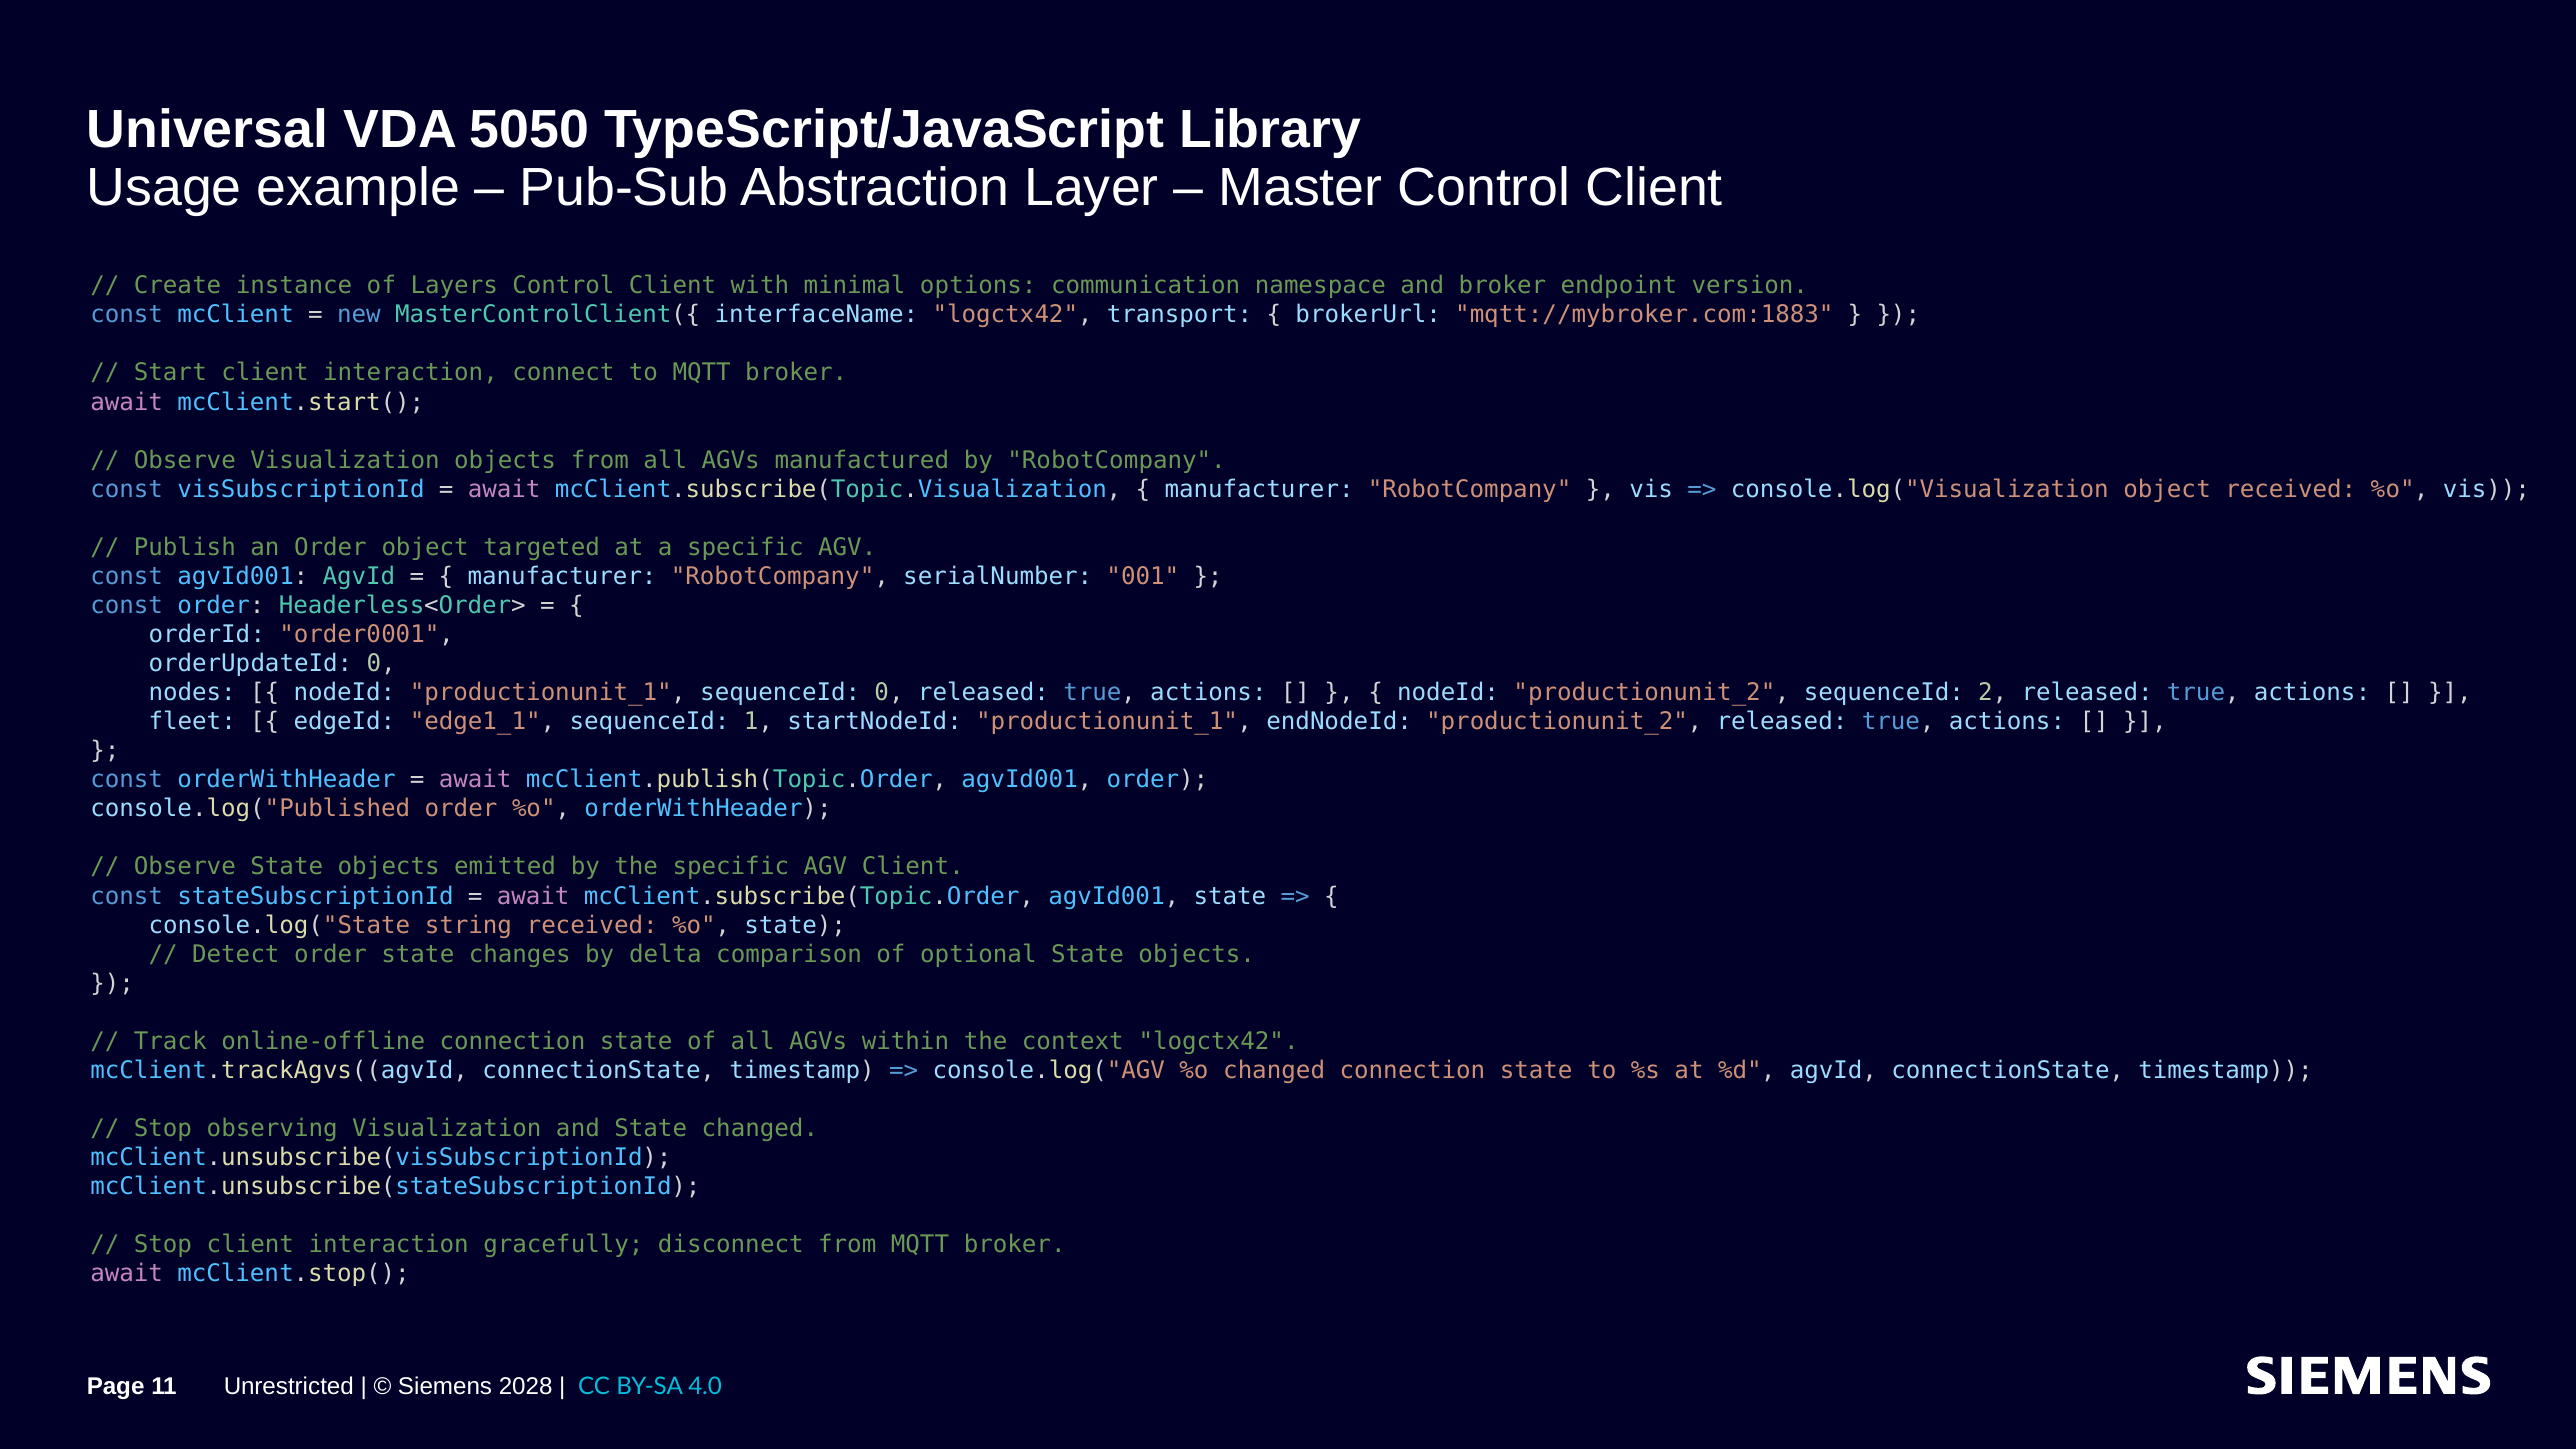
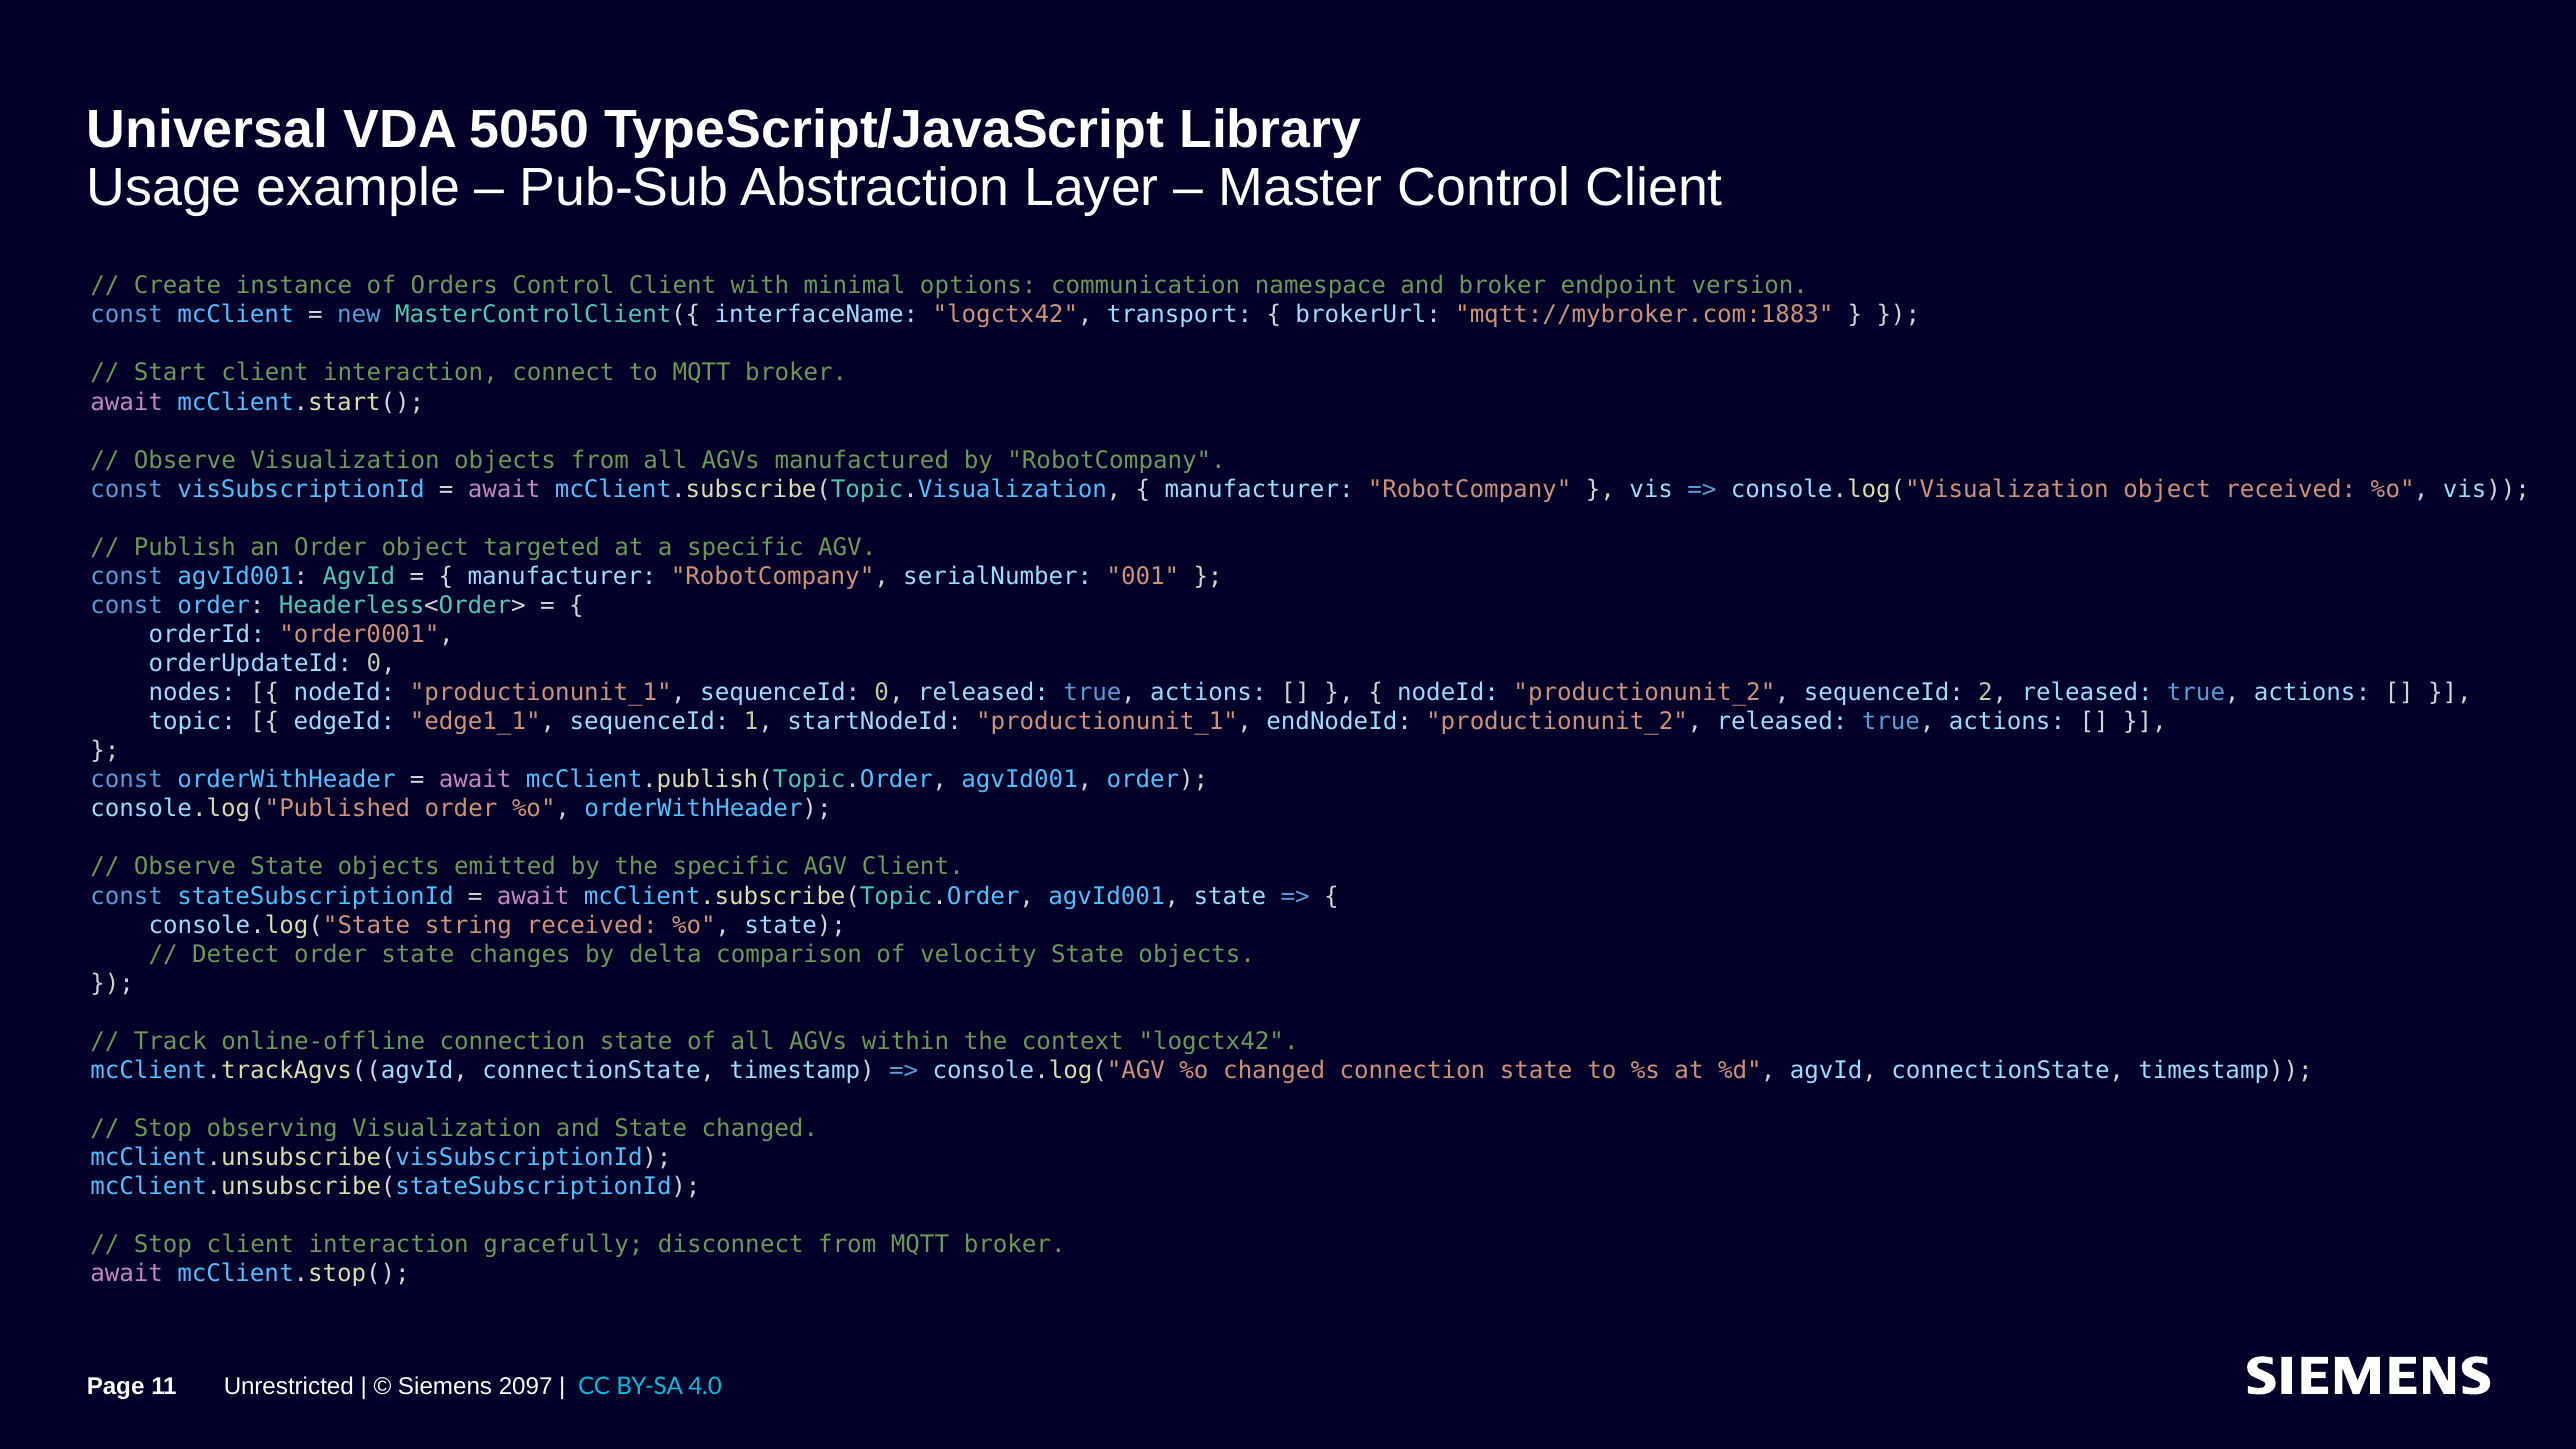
Layers: Layers -> Orders
fleet: fleet -> topic
optional: optional -> velocity
2028: 2028 -> 2097
